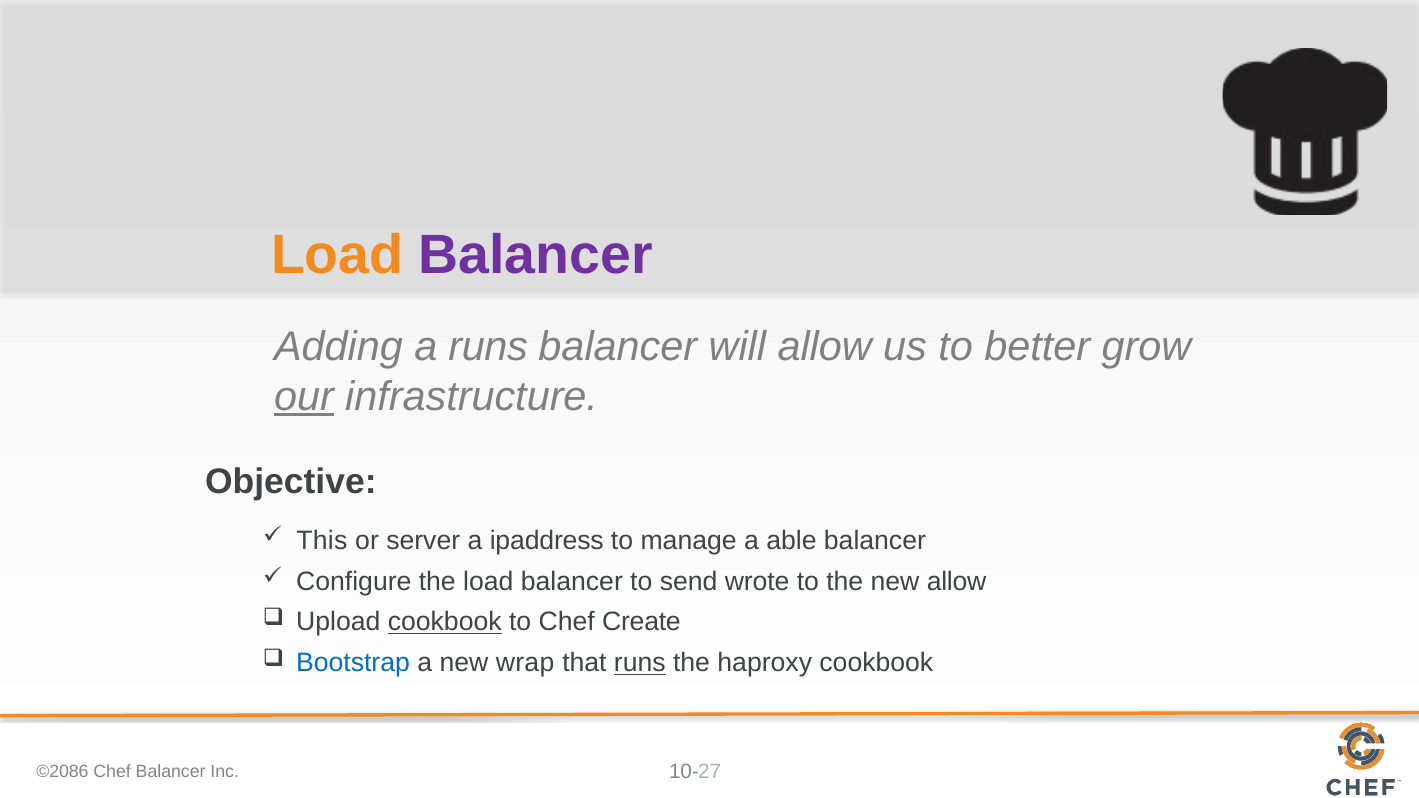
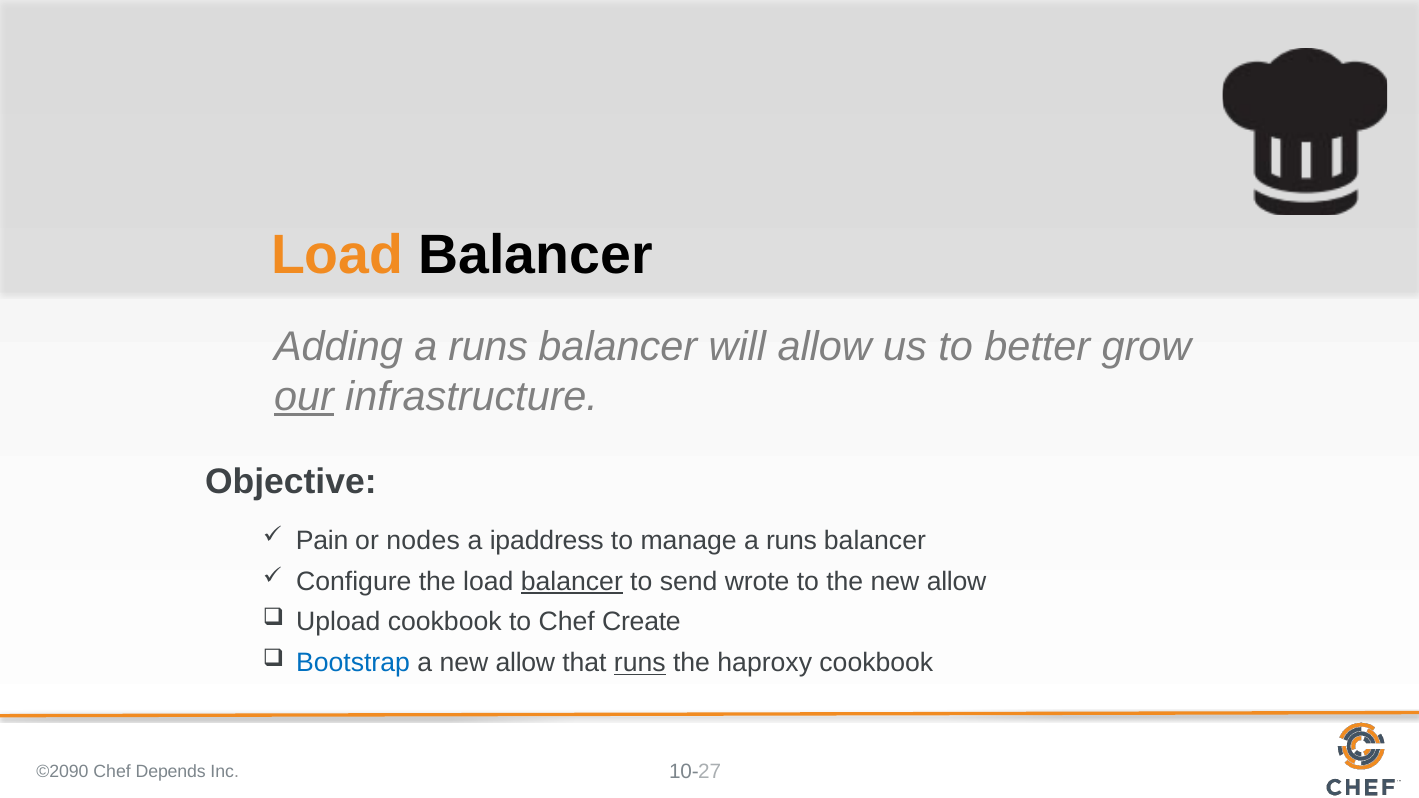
Balancer at (536, 255) colour: purple -> black
This: This -> Pain
server: server -> nodes
manage a able: able -> runs
balancer at (572, 581) underline: none -> present
cookbook at (445, 622) underline: present -> none
a new wrap: wrap -> allow
©2086: ©2086 -> ©2090
Chef Balancer: Balancer -> Depends
